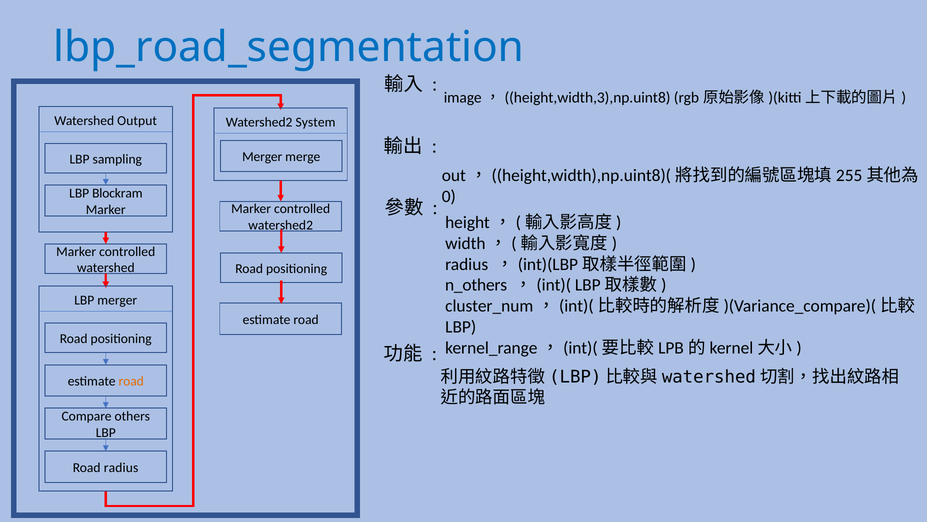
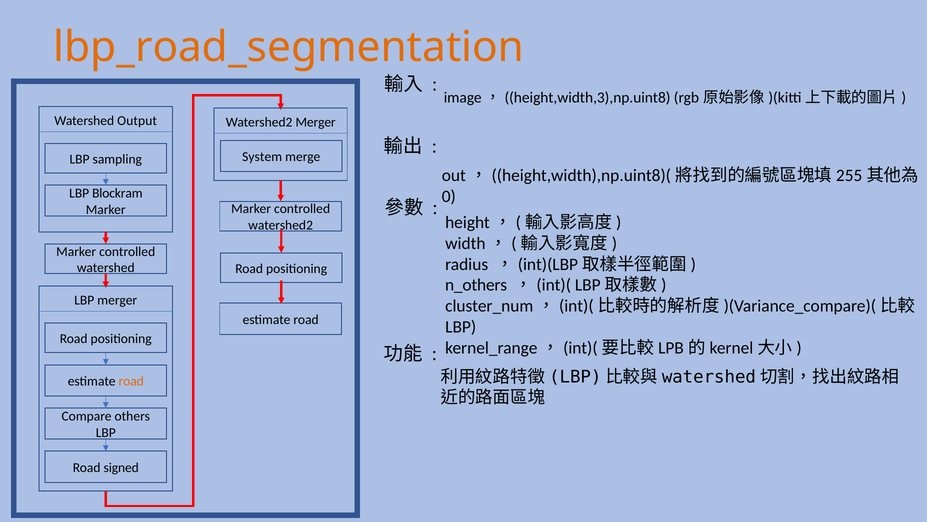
lbp_road_segmentation colour: blue -> orange
Watershed2 System: System -> Merger
Merger at (262, 157): Merger -> System
Road radius: radius -> signed
